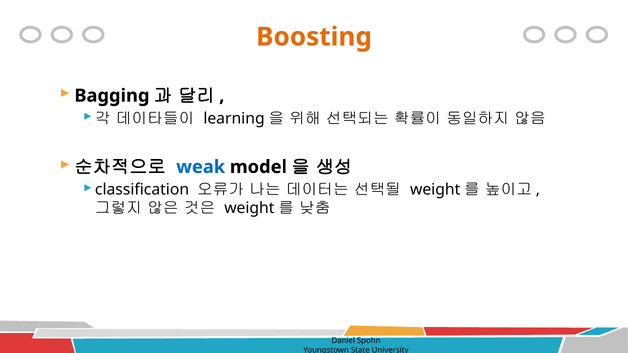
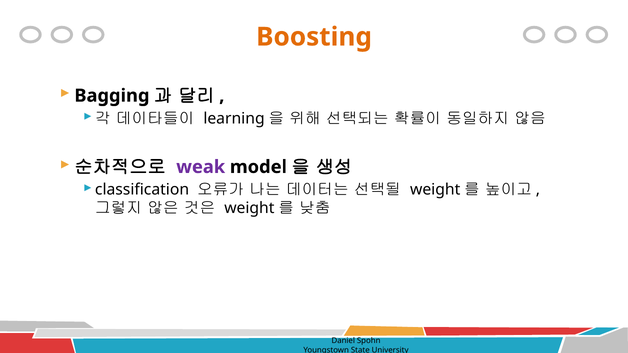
weak colour: blue -> purple
